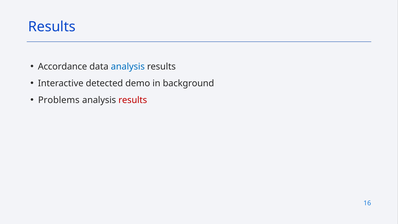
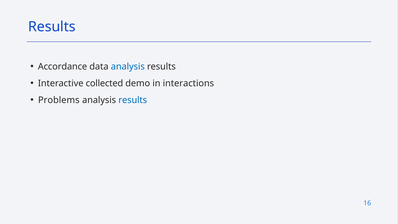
detected: detected -> collected
background: background -> interactions
results at (133, 100) colour: red -> blue
